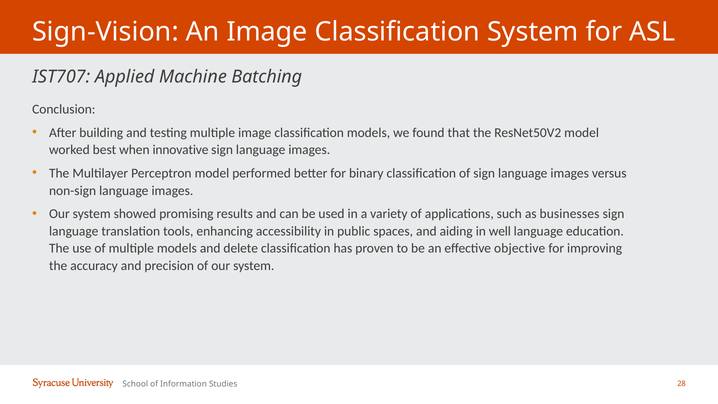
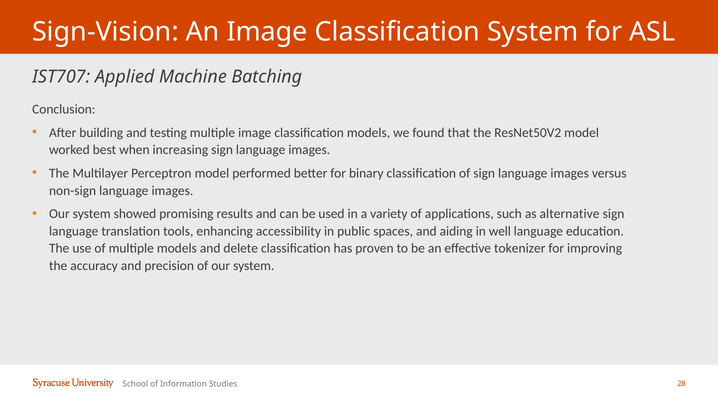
innovative: innovative -> increasing
businesses: businesses -> alternative
objective: objective -> tokenizer
